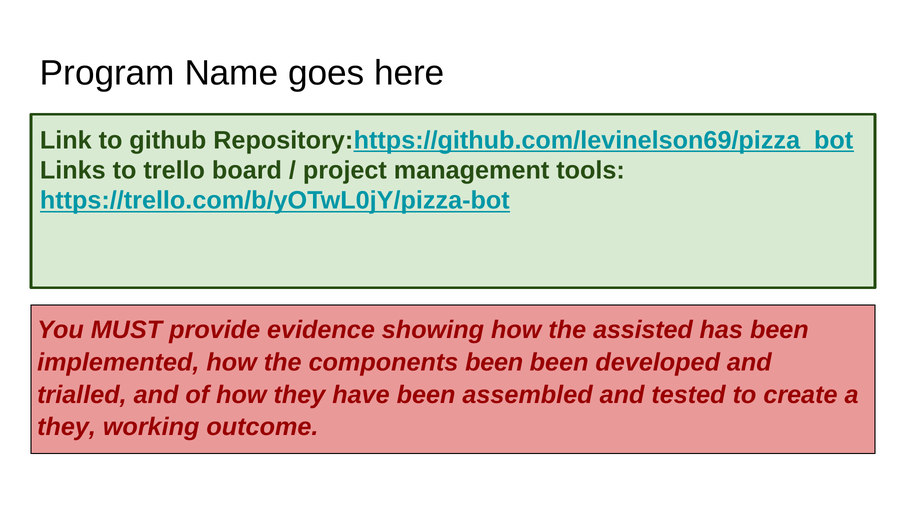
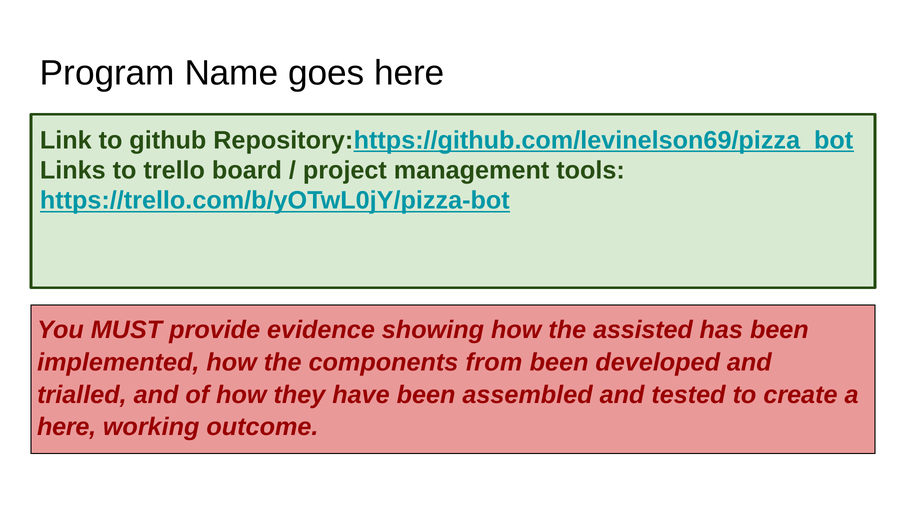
components been: been -> from
they at (67, 427): they -> here
